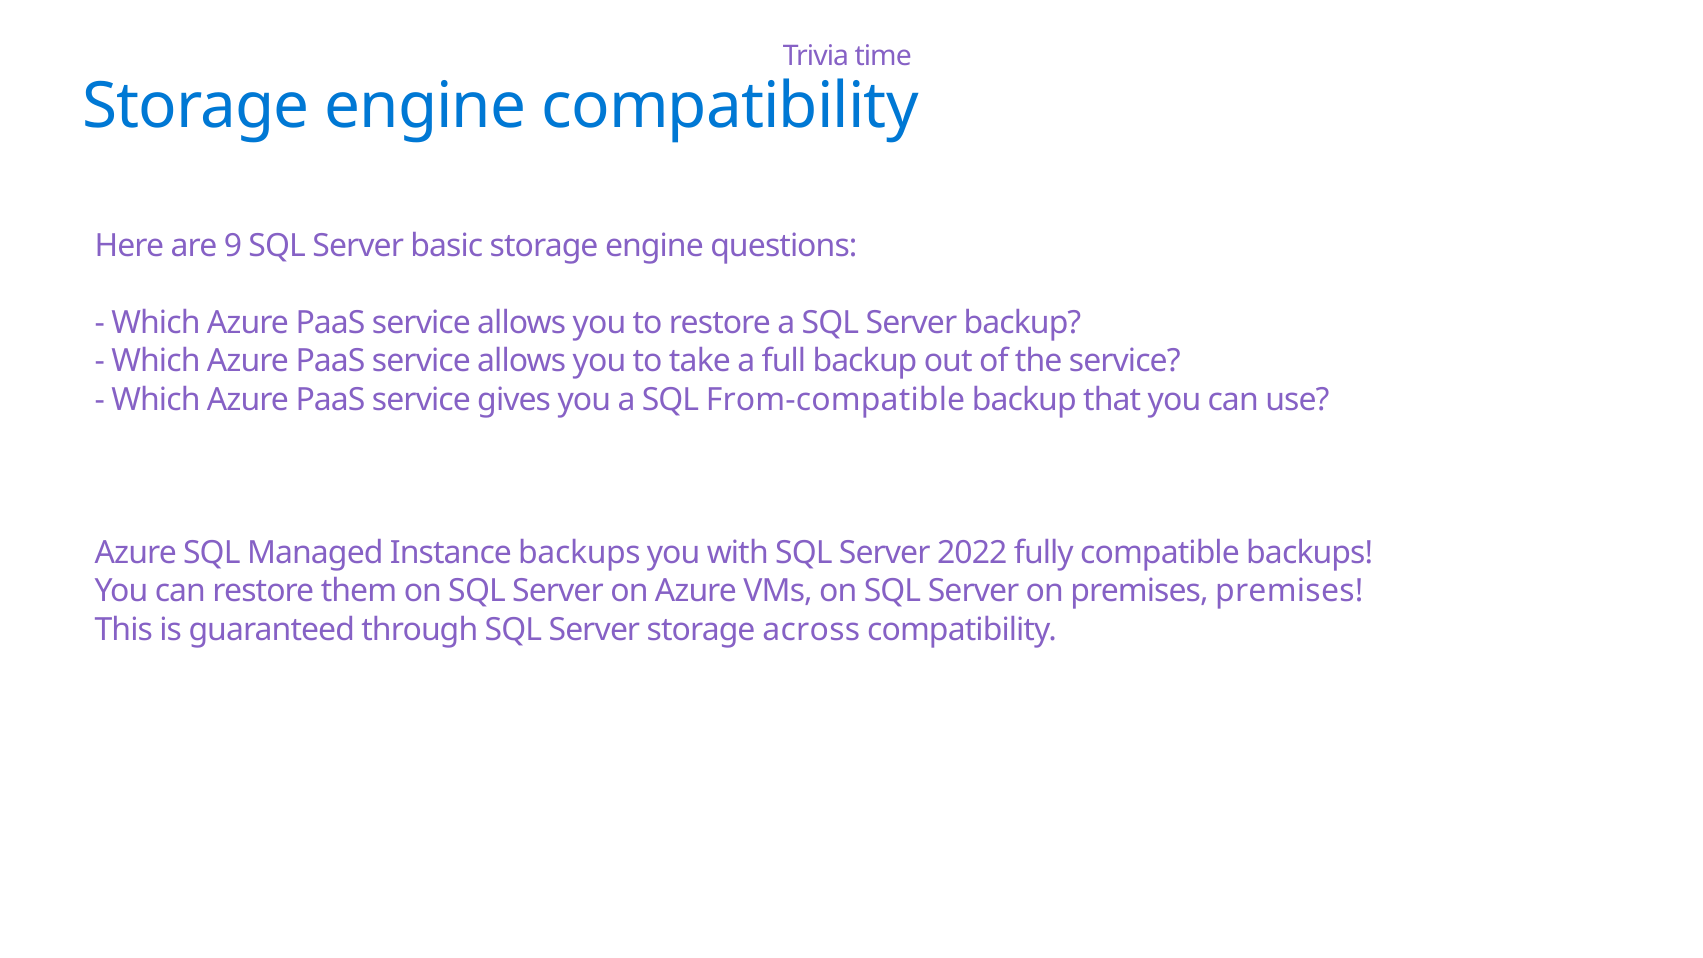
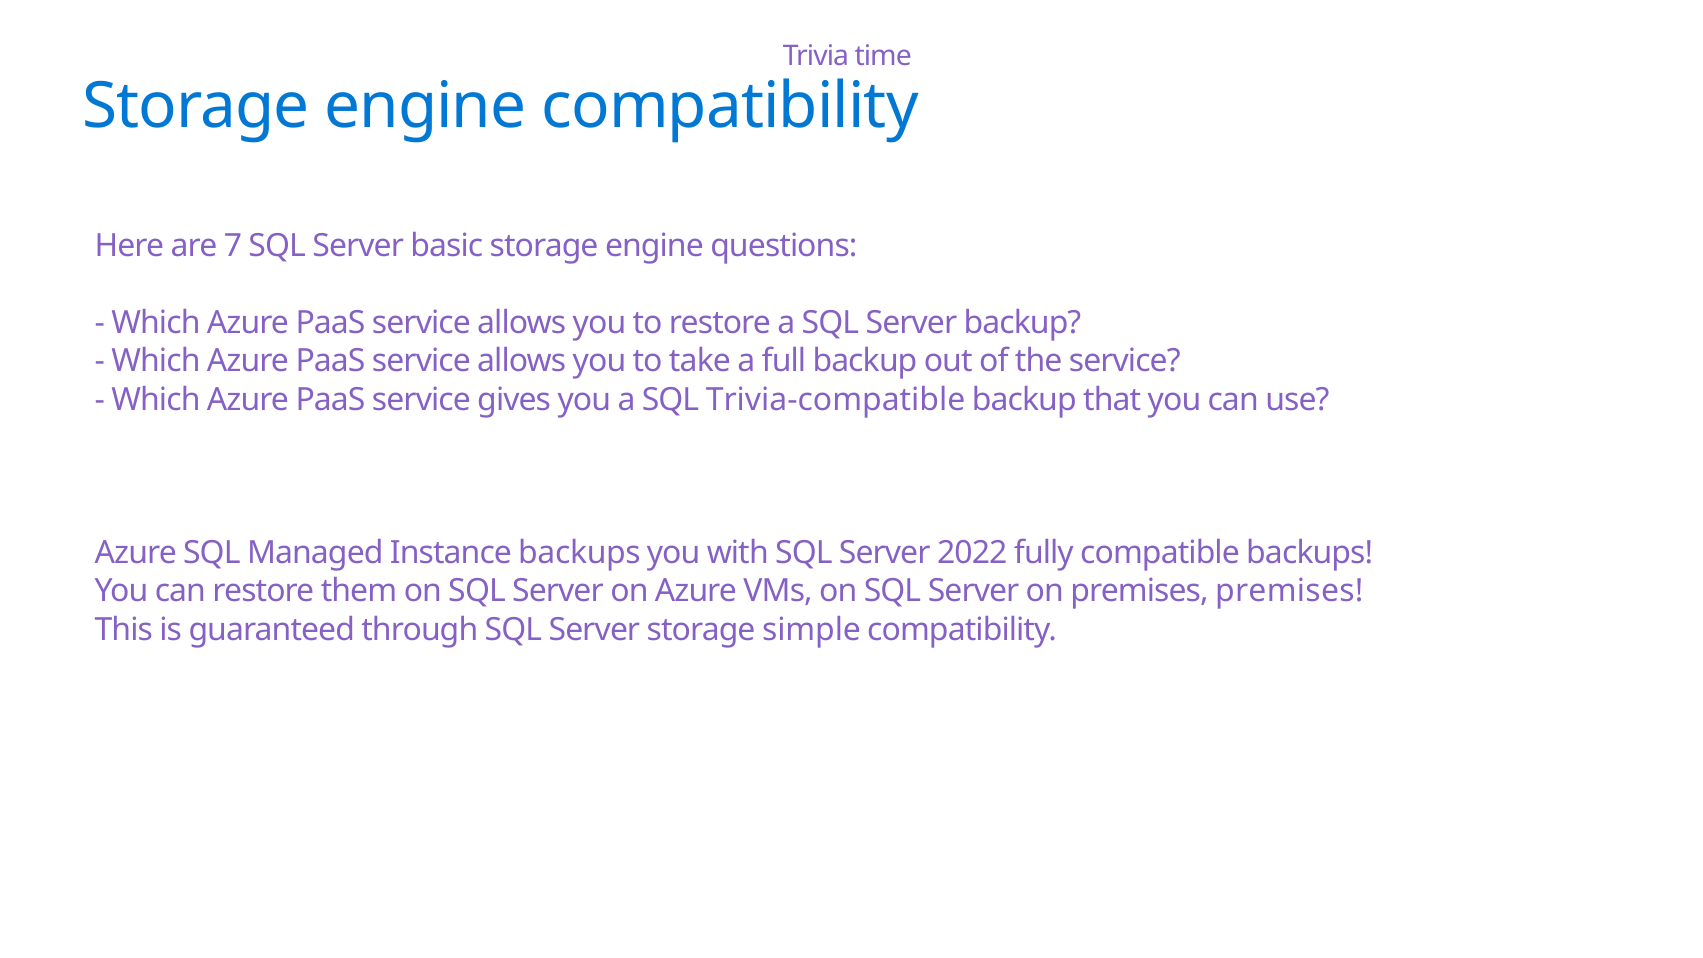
9: 9 -> 7
From-compatible: From-compatible -> Trivia-compatible
across: across -> simple
